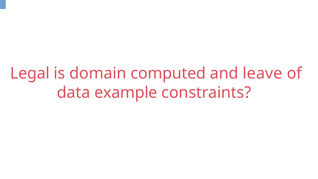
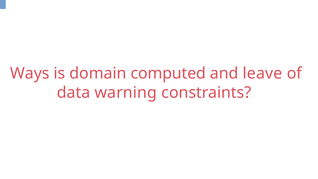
Legal: Legal -> Ways
example: example -> warning
